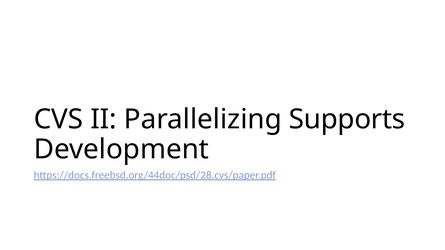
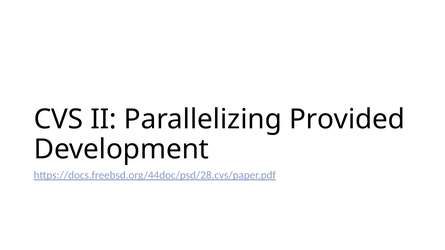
Supports: Supports -> Provided
